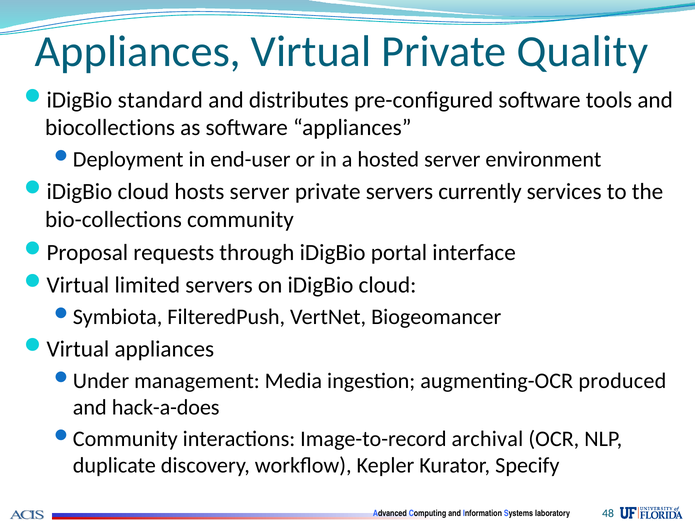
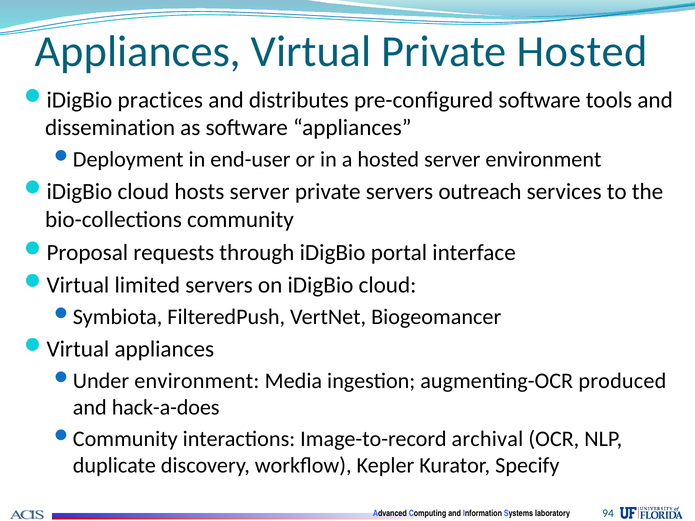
Private Quality: Quality -> Hosted
standard: standard -> practices
biocollections: biocollections -> dissemination
currently: currently -> outreach
management at (197, 381): management -> environment
48: 48 -> 94
